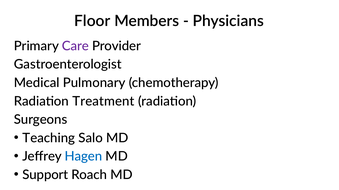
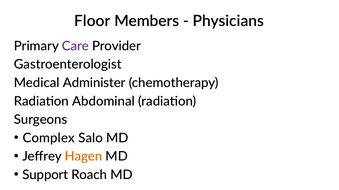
Pulmonary: Pulmonary -> Administer
Treatment: Treatment -> Abdominal
Teaching: Teaching -> Complex
Hagen colour: blue -> orange
